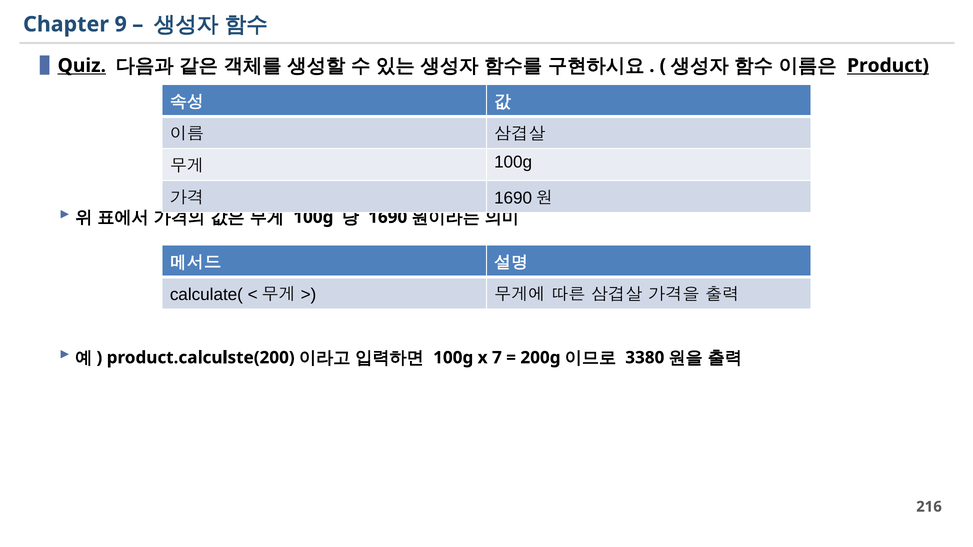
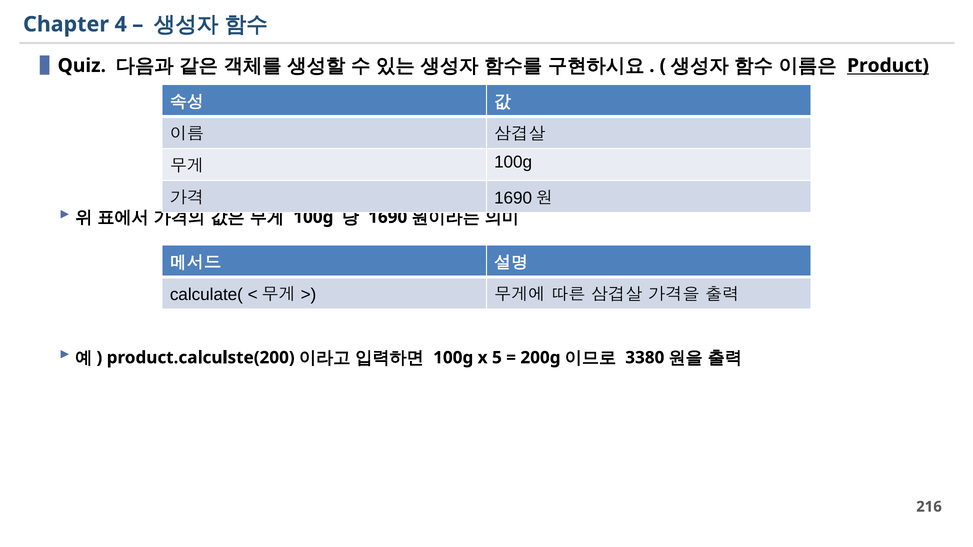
9: 9 -> 4
Quiz underline: present -> none
7: 7 -> 5
